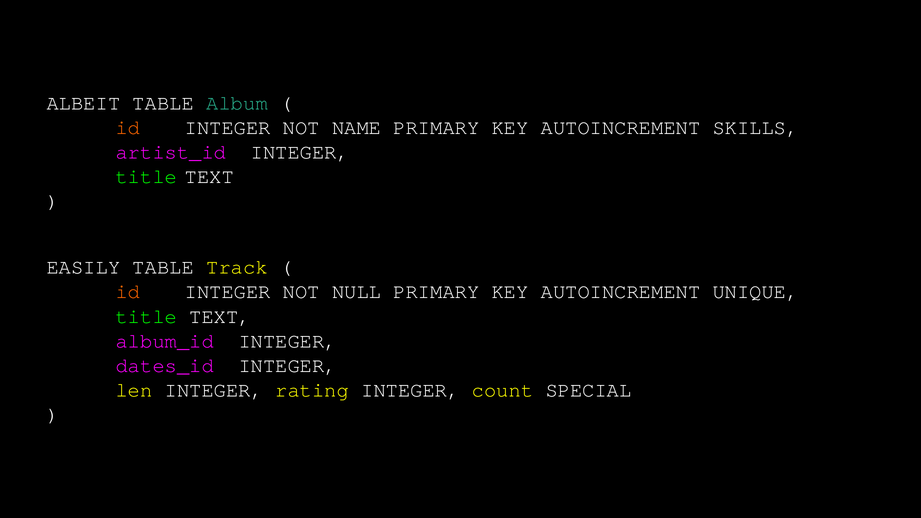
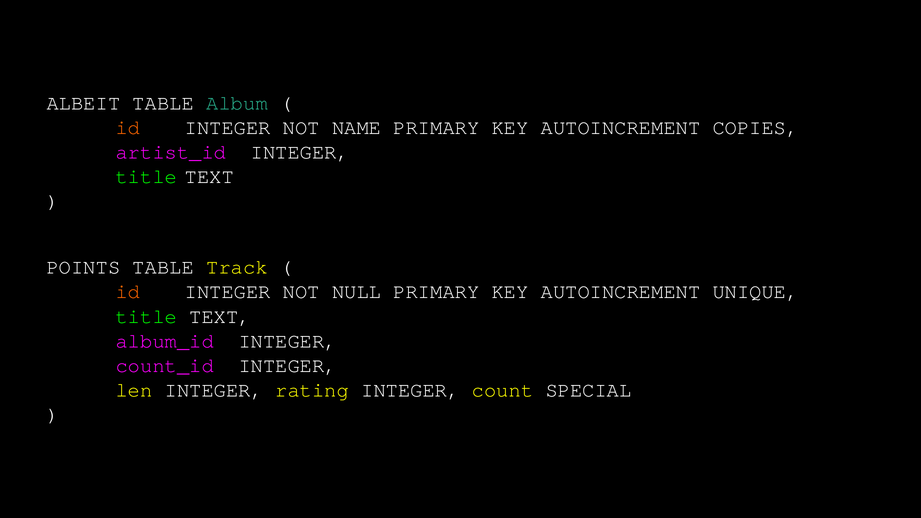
SKILLS: SKILLS -> COPIES
EASILY: EASILY -> POINTS
dates_id: dates_id -> count_id
